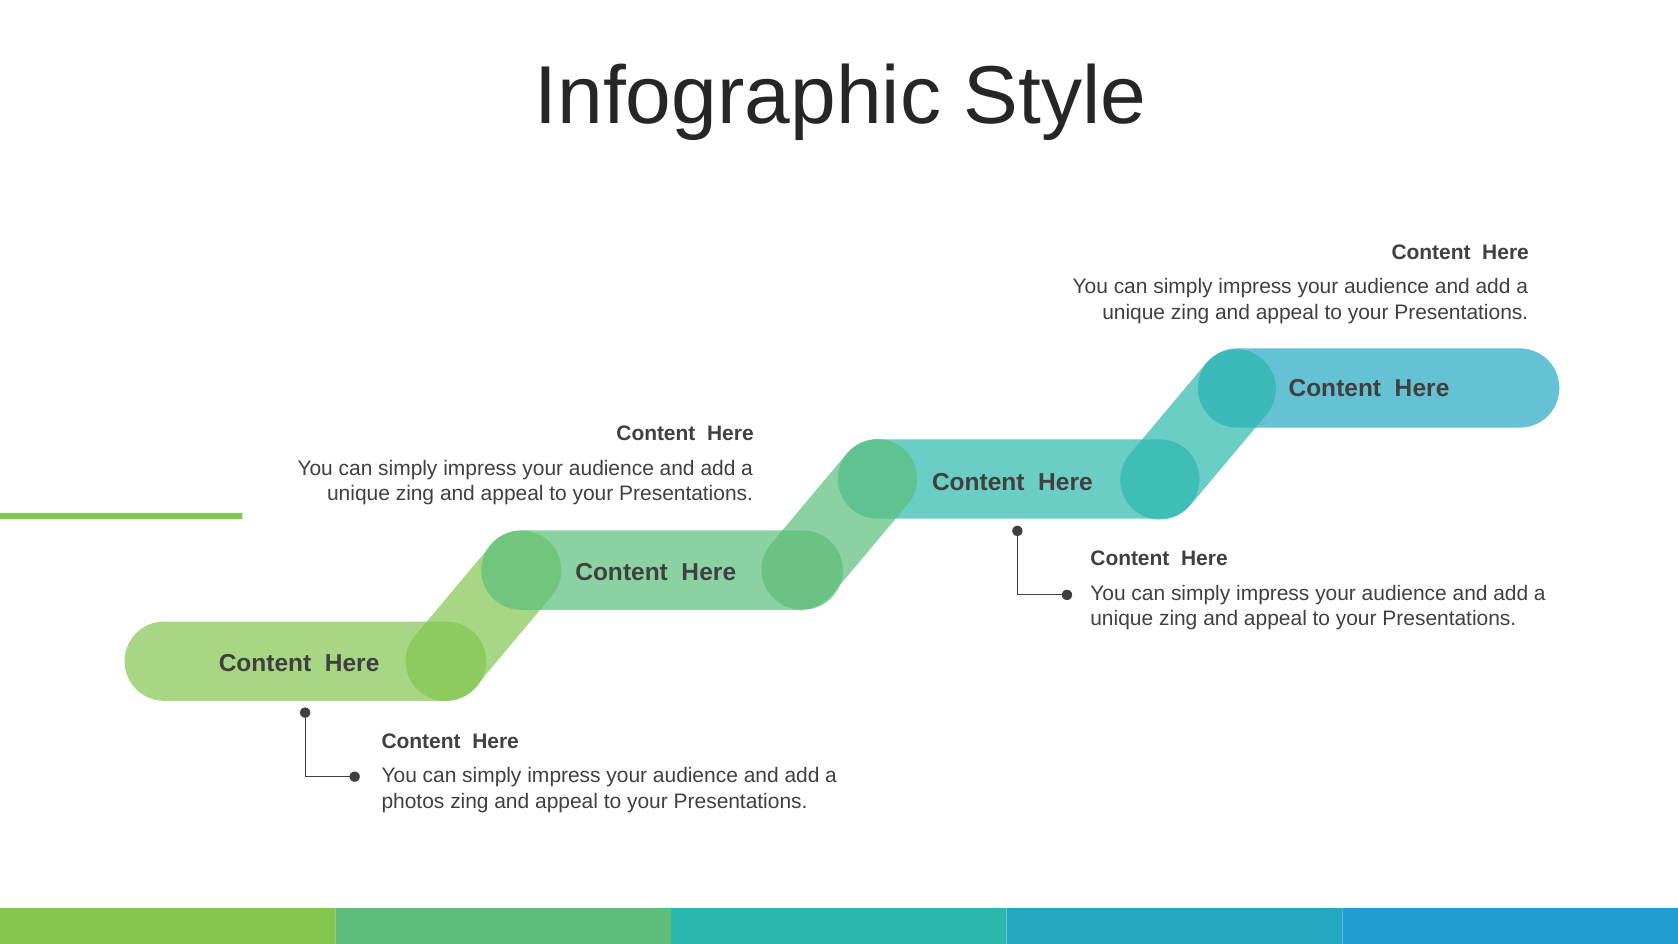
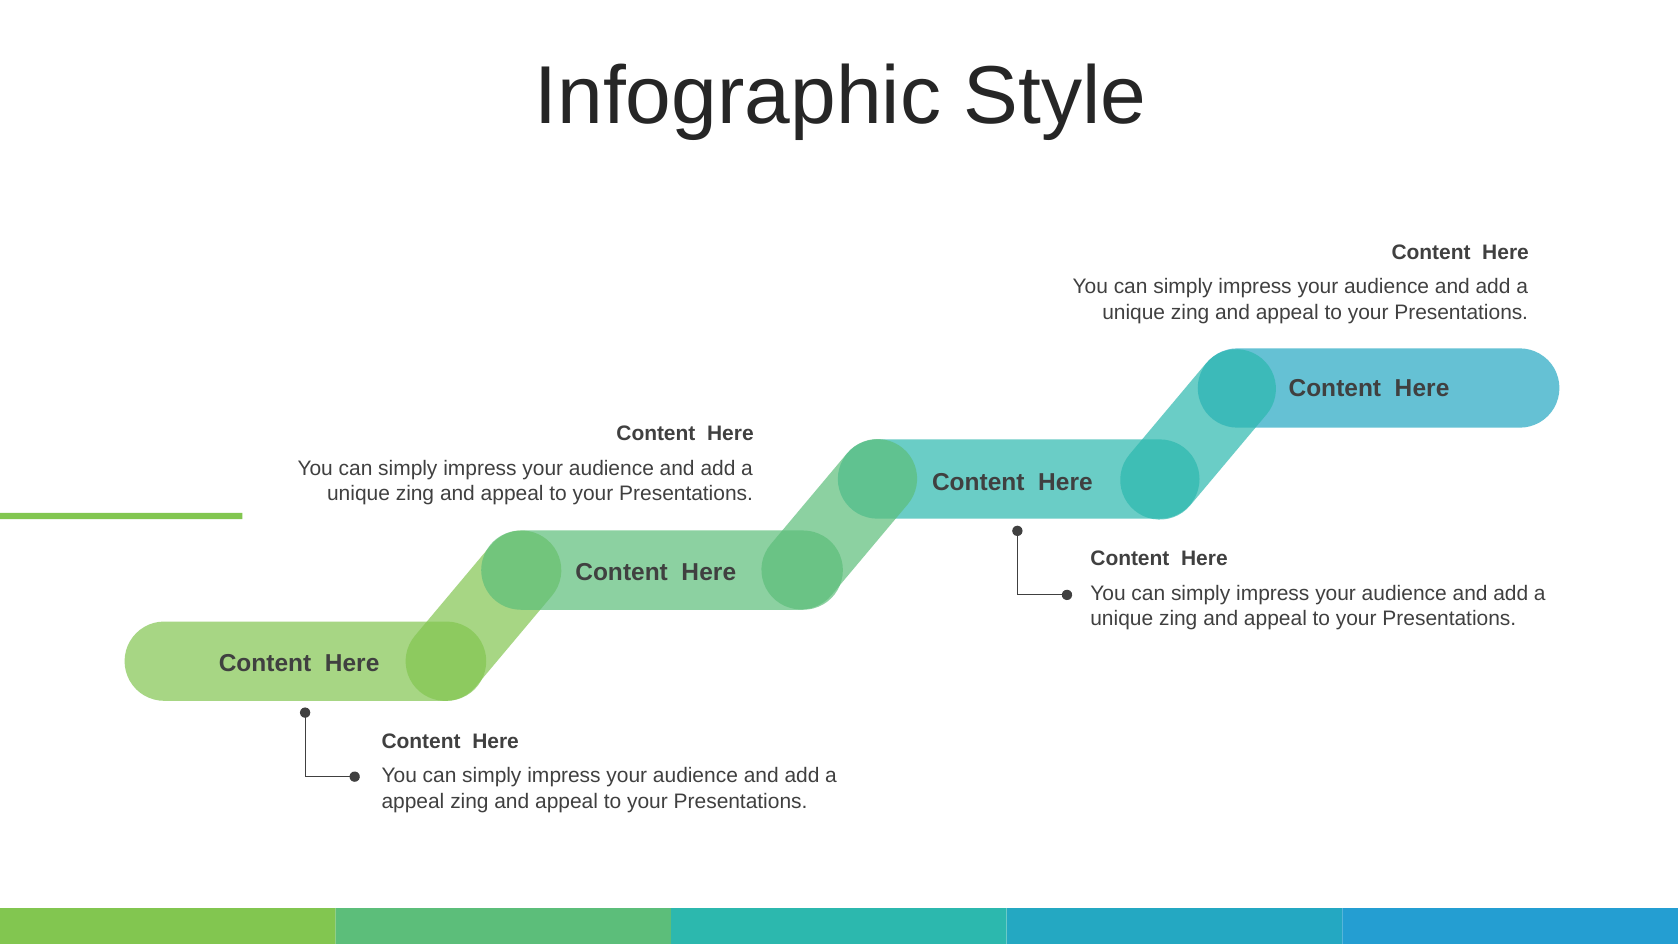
photos at (413, 801): photos -> appeal
